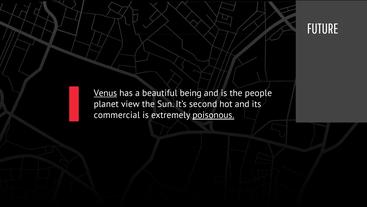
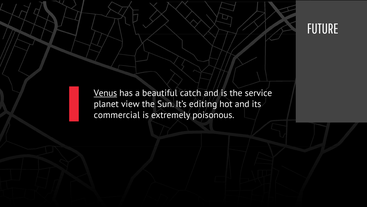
being: being -> catch
people: people -> service
second: second -> editing
poisonous underline: present -> none
